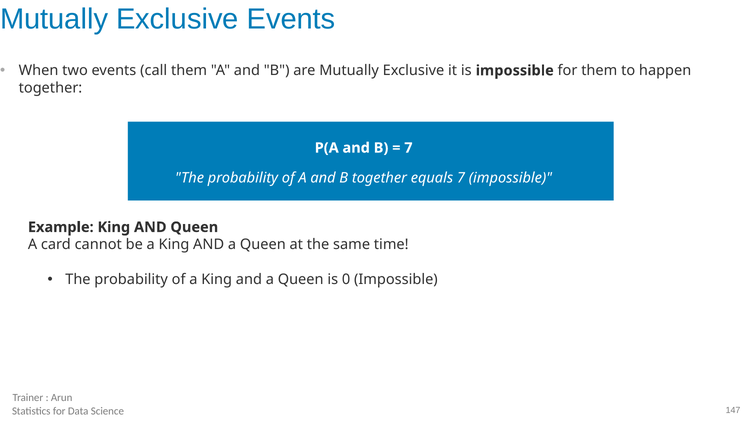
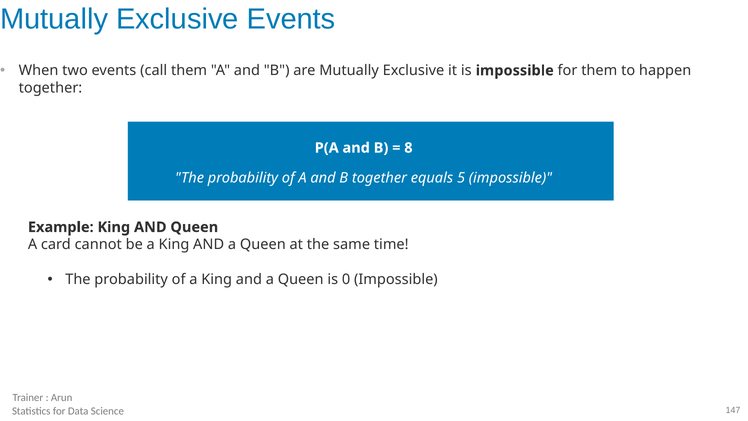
7 at (408, 148): 7 -> 8
equals 7: 7 -> 5
